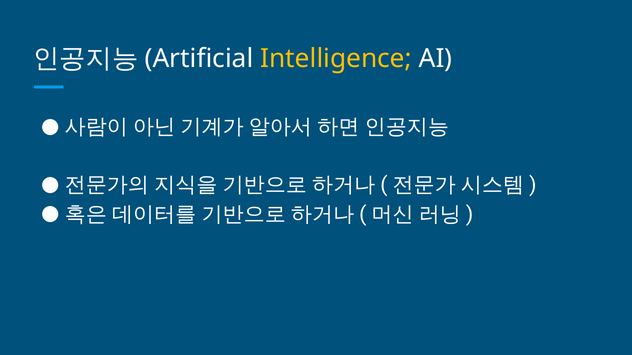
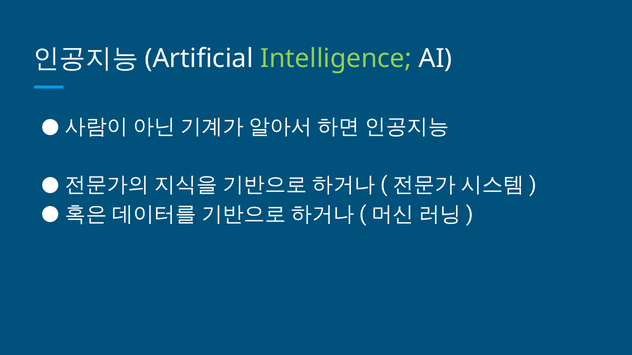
Intelligence colour: yellow -> light green
